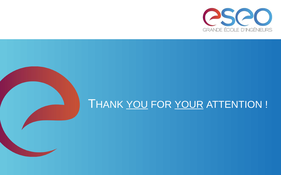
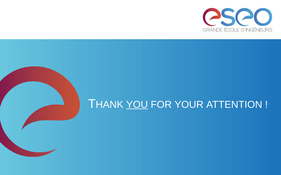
YOUR underline: present -> none
